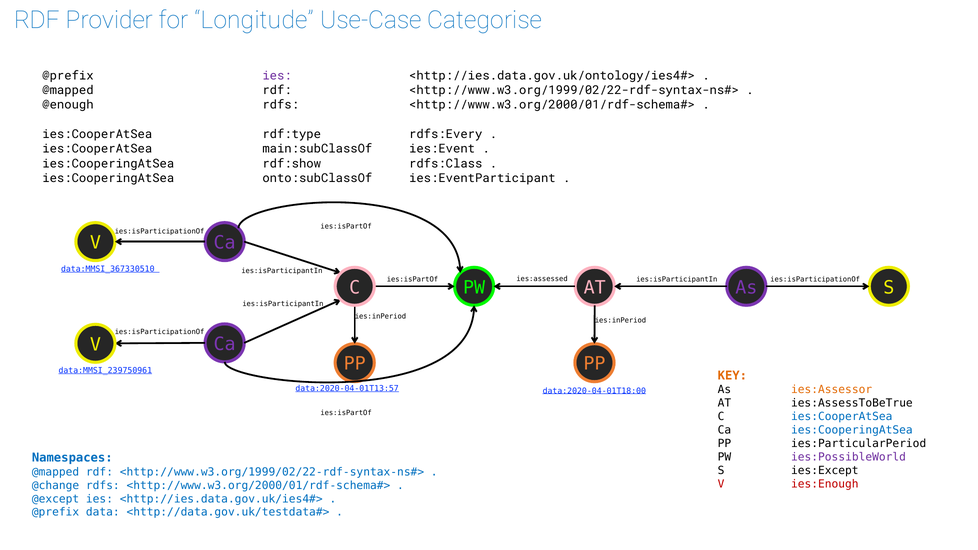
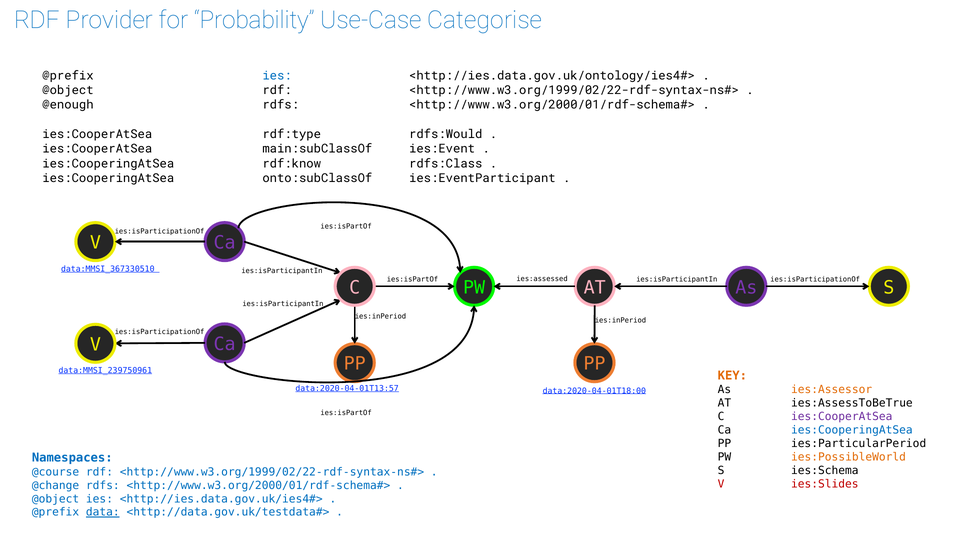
Longitude: Longitude -> Probability
ies at (277, 76) colour: purple -> blue
@mapped at (68, 90): @mapped -> @object
rdfs:Every: rdfs:Every -> rdfs:Would
rdf:show: rdf:show -> rdf:know
ies:CooperAtSea at (842, 417) colour: blue -> purple
ies:PossibleWorld colour: purple -> orange
ies:Except: ies:Except -> ies:Schema
@mapped at (56, 472): @mapped -> @course
ies:Enough: ies:Enough -> ies:Slides
@except at (56, 499): @except -> @object
data underline: none -> present
